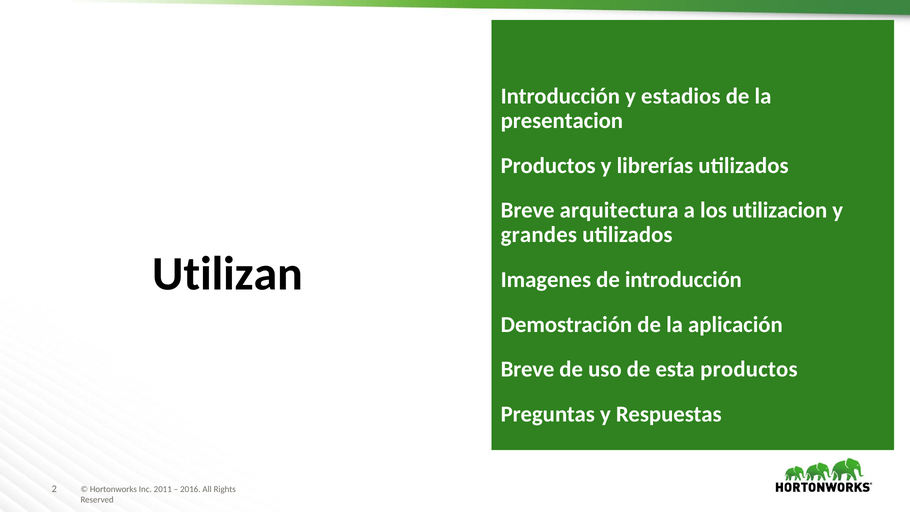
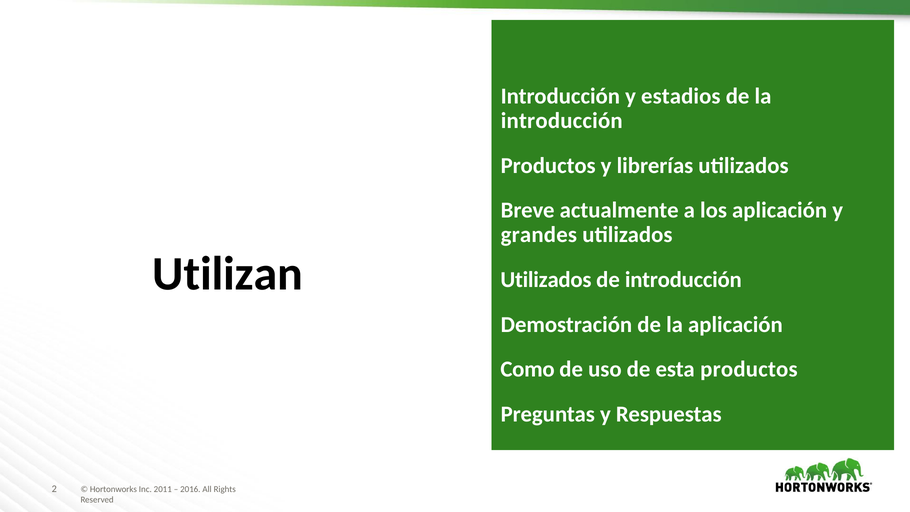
presentacion at (562, 121): presentacion -> introducción
arquitectura: arquitectura -> actualmente
los utilizacion: utilizacion -> aplicación
Imagenes at (546, 280): Imagenes -> Utilizados
Breve at (528, 369): Breve -> Como
